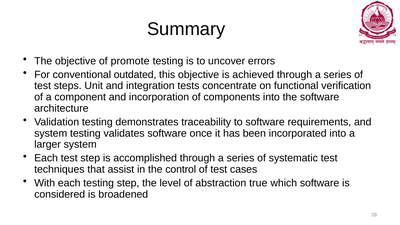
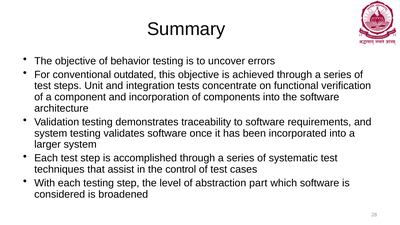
promote: promote -> behavior
true: true -> part
